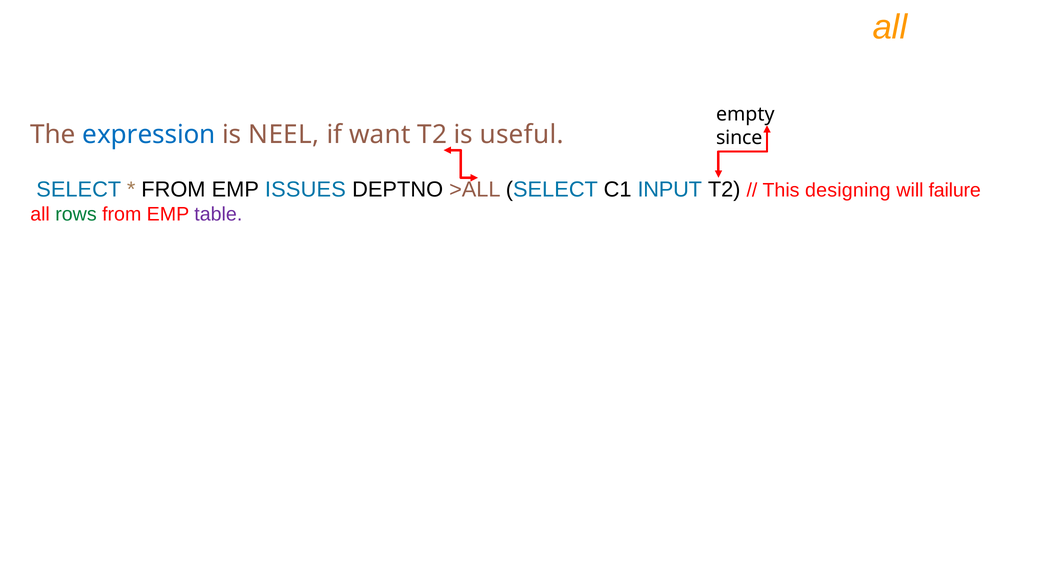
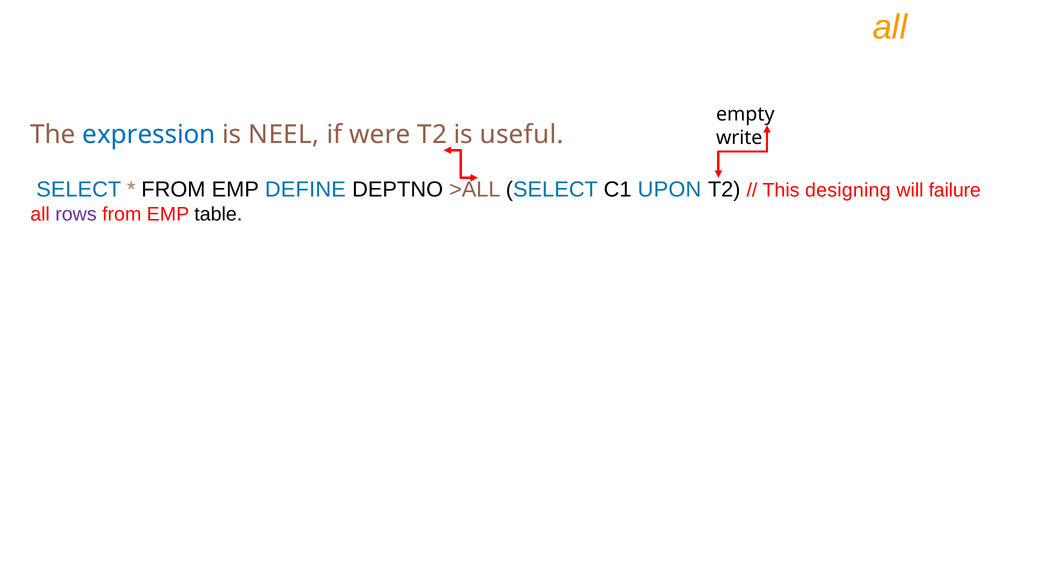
want: want -> were
since: since -> write
ISSUES: ISSUES -> DEFINE
INPUT: INPUT -> UPON
rows colour: green -> purple
table colour: purple -> black
